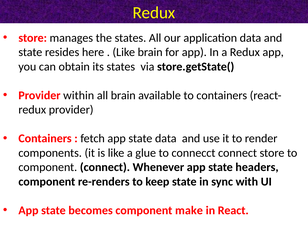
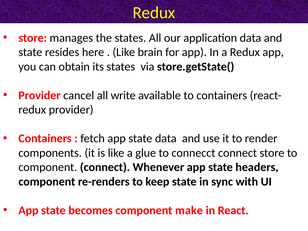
within: within -> cancel
all brain: brain -> write
